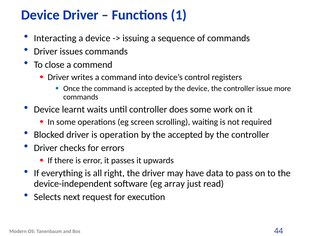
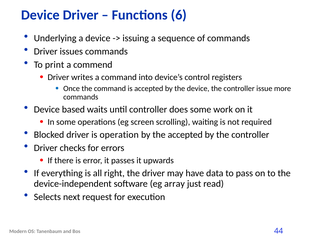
1: 1 -> 6
Interacting: Interacting -> Underlying
close: close -> print
learnt: learnt -> based
